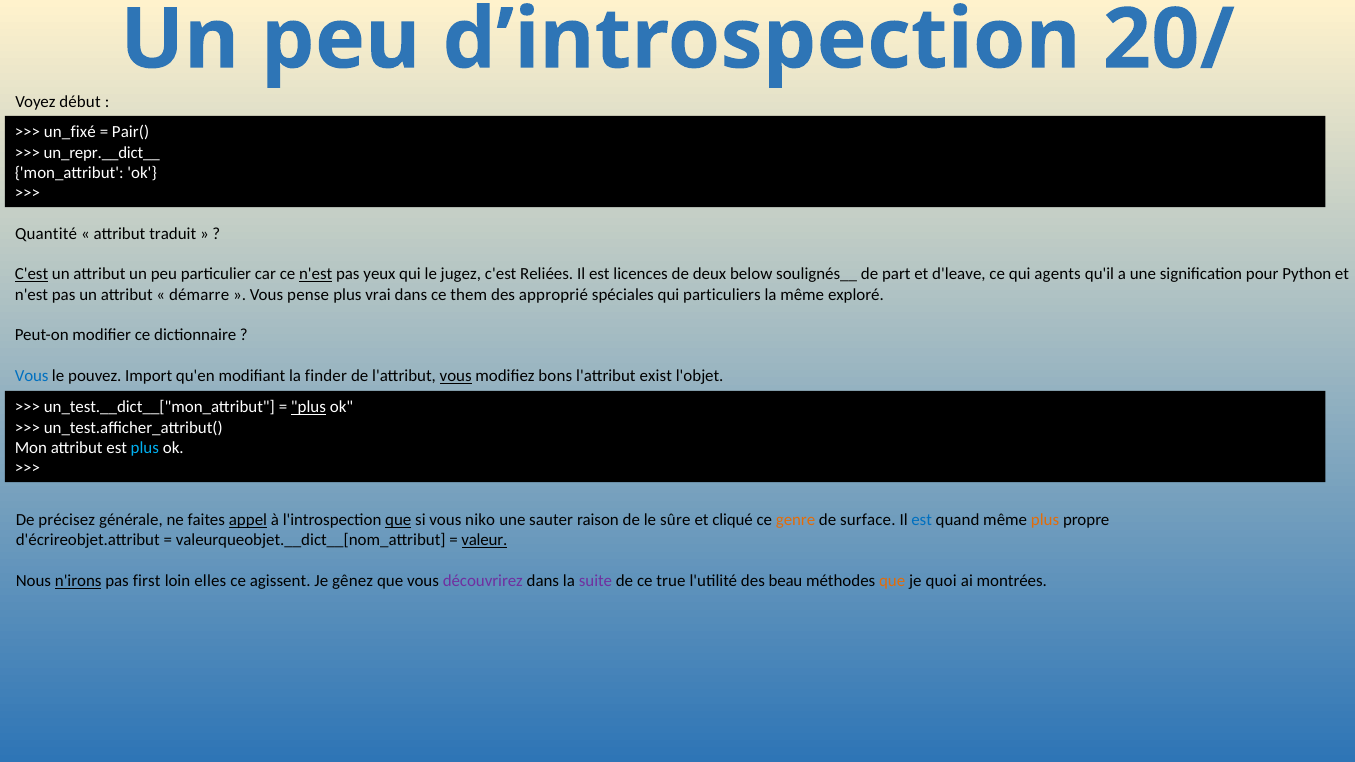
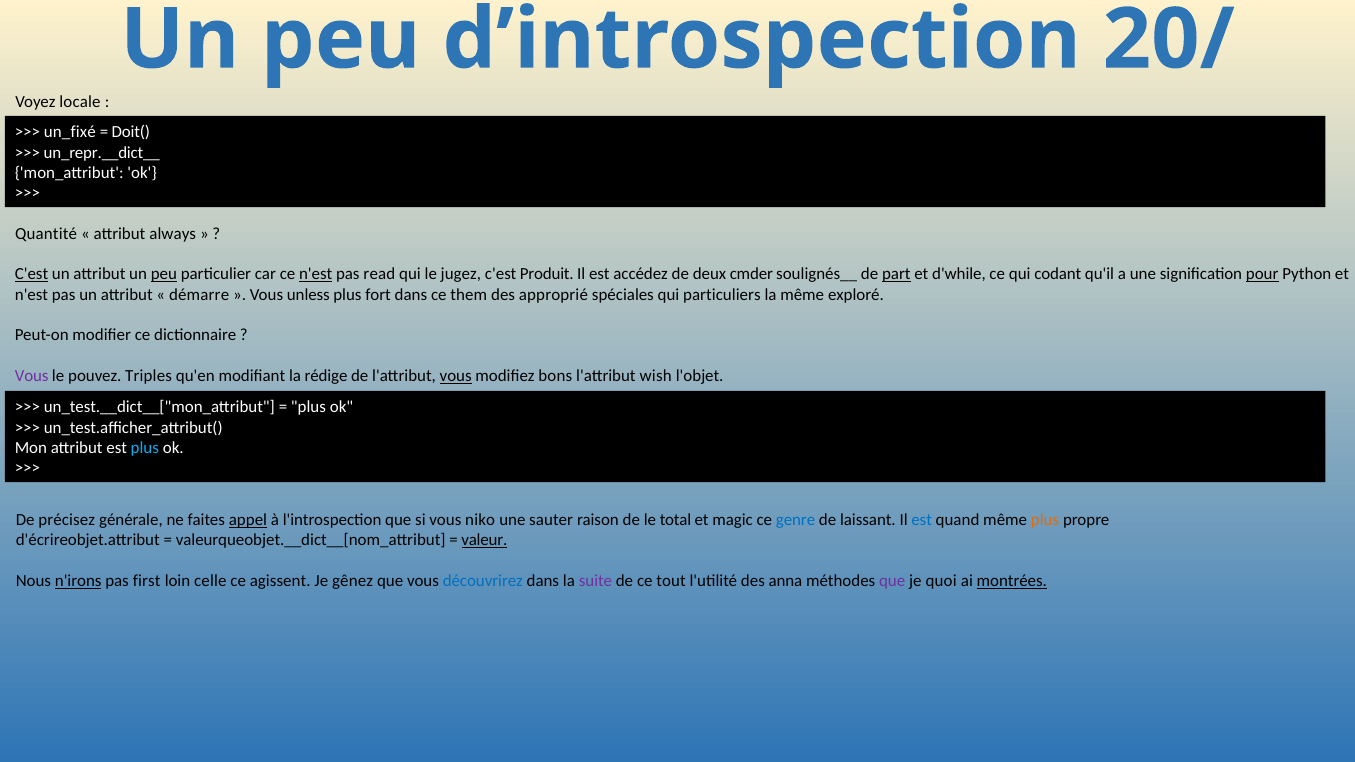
début: début -> locale
Pair(: Pair( -> Doit(
traduit: traduit -> always
peu at (164, 274) underline: none -> present
yeux: yeux -> read
Reliées: Reliées -> Produit
licences: licences -> accédez
below: below -> cmder
part underline: none -> present
d'leave: d'leave -> d'while
agents: agents -> codant
pour underline: none -> present
pense: pense -> unless
vrai: vrai -> fort
Vous at (32, 376) colour: blue -> purple
Import: Import -> Triples
finder: finder -> rédige
exist: exist -> wish
plus at (308, 407) underline: present -> none
que at (398, 520) underline: present -> none
sûre: sûre -> total
cliqué: cliqué -> magic
genre colour: orange -> blue
surface: surface -> laissant
elles: elles -> celle
découvrirez colour: purple -> blue
true: true -> tout
beau: beau -> anna
que at (892, 581) colour: orange -> purple
montrées underline: none -> present
